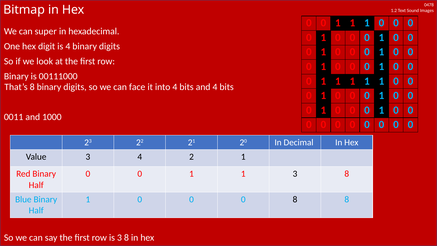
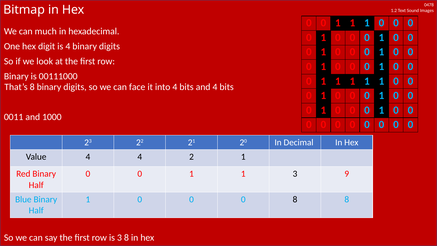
super: super -> much
Value 3: 3 -> 4
1 3 8: 8 -> 9
